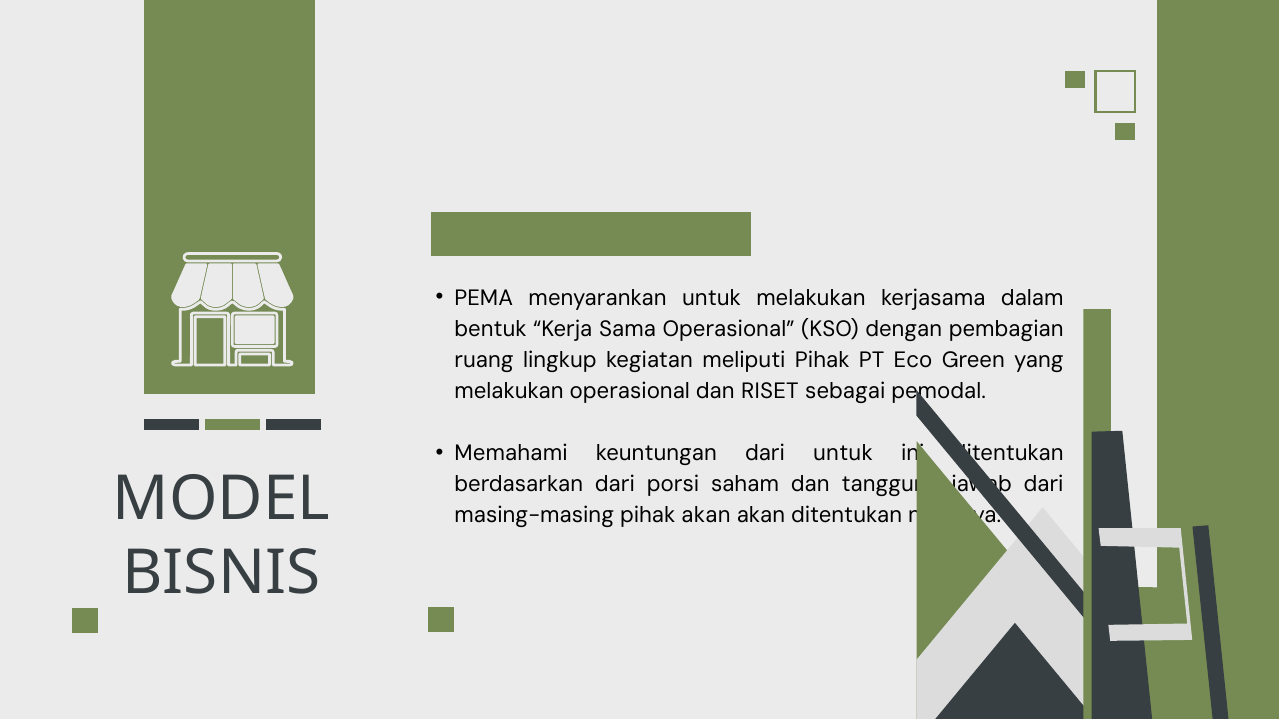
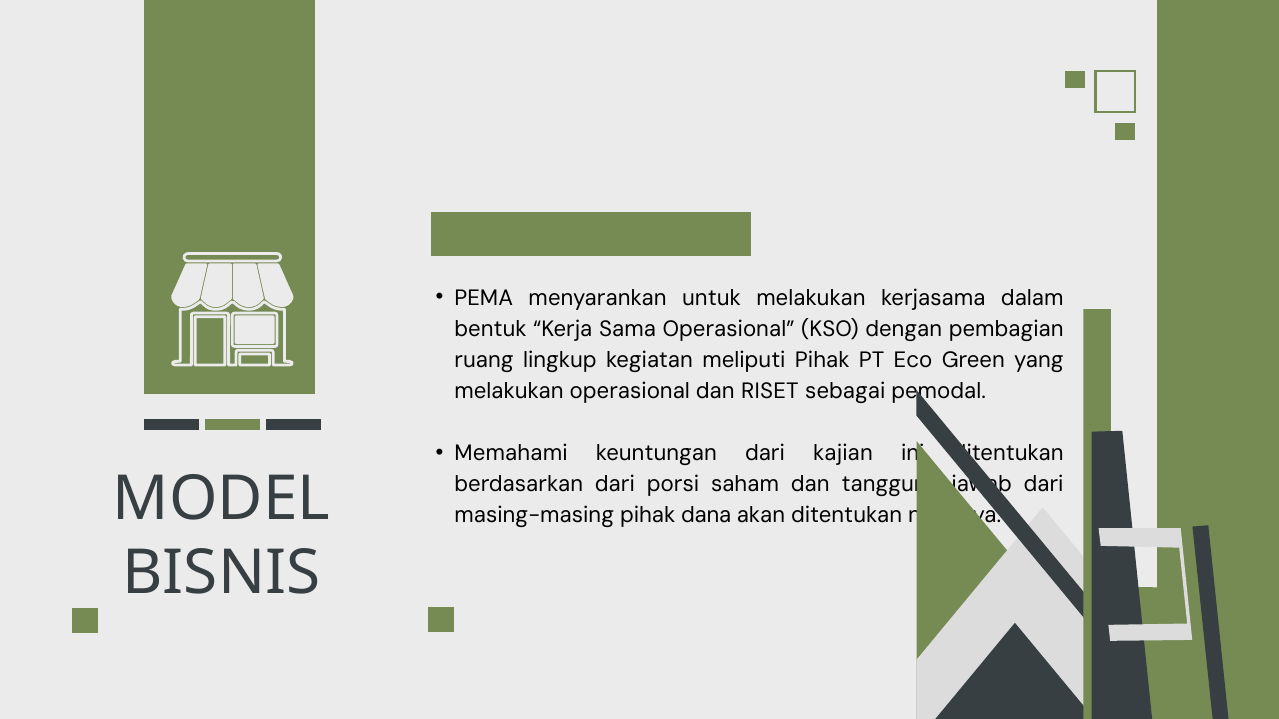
dari untuk: untuk -> kajian
pihak akan: akan -> dana
